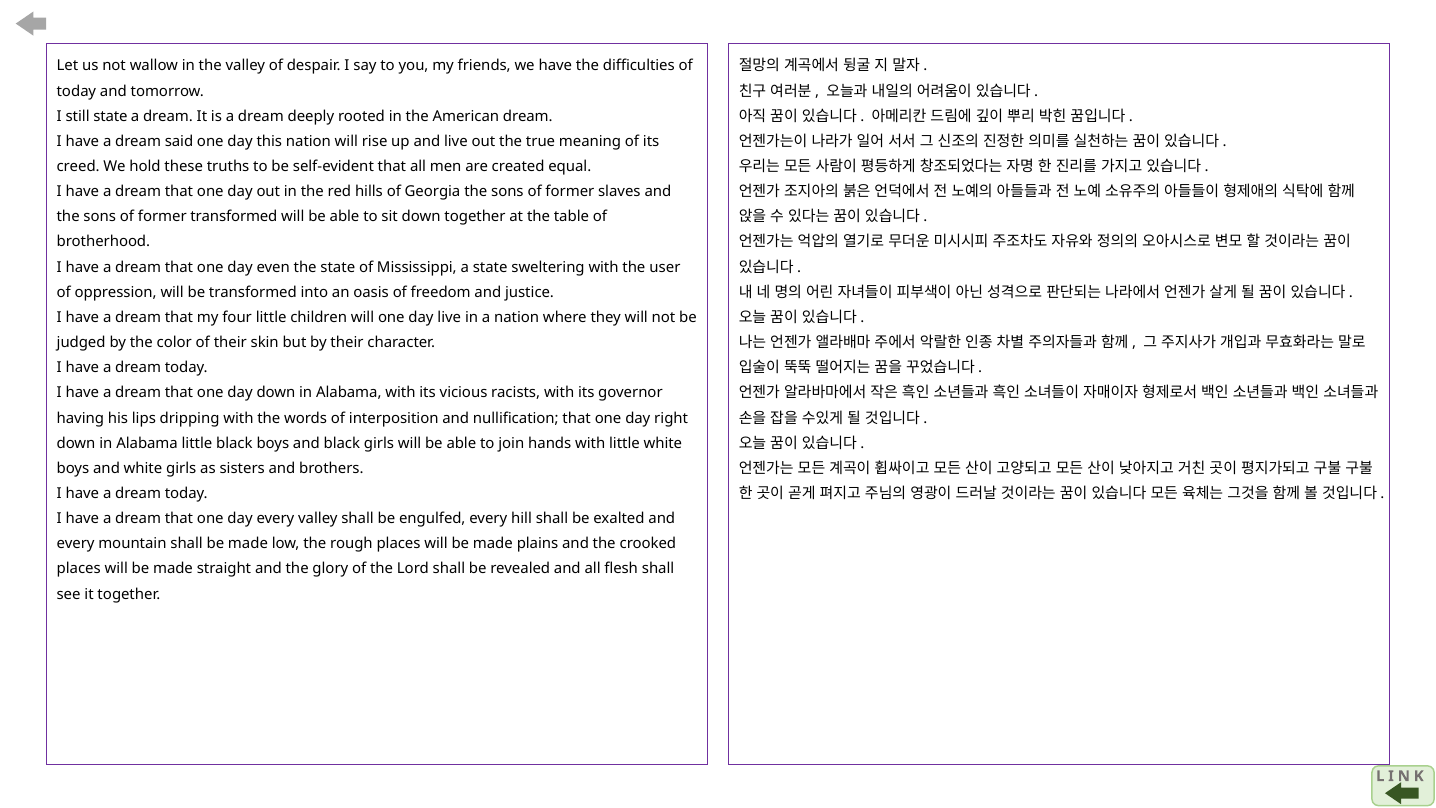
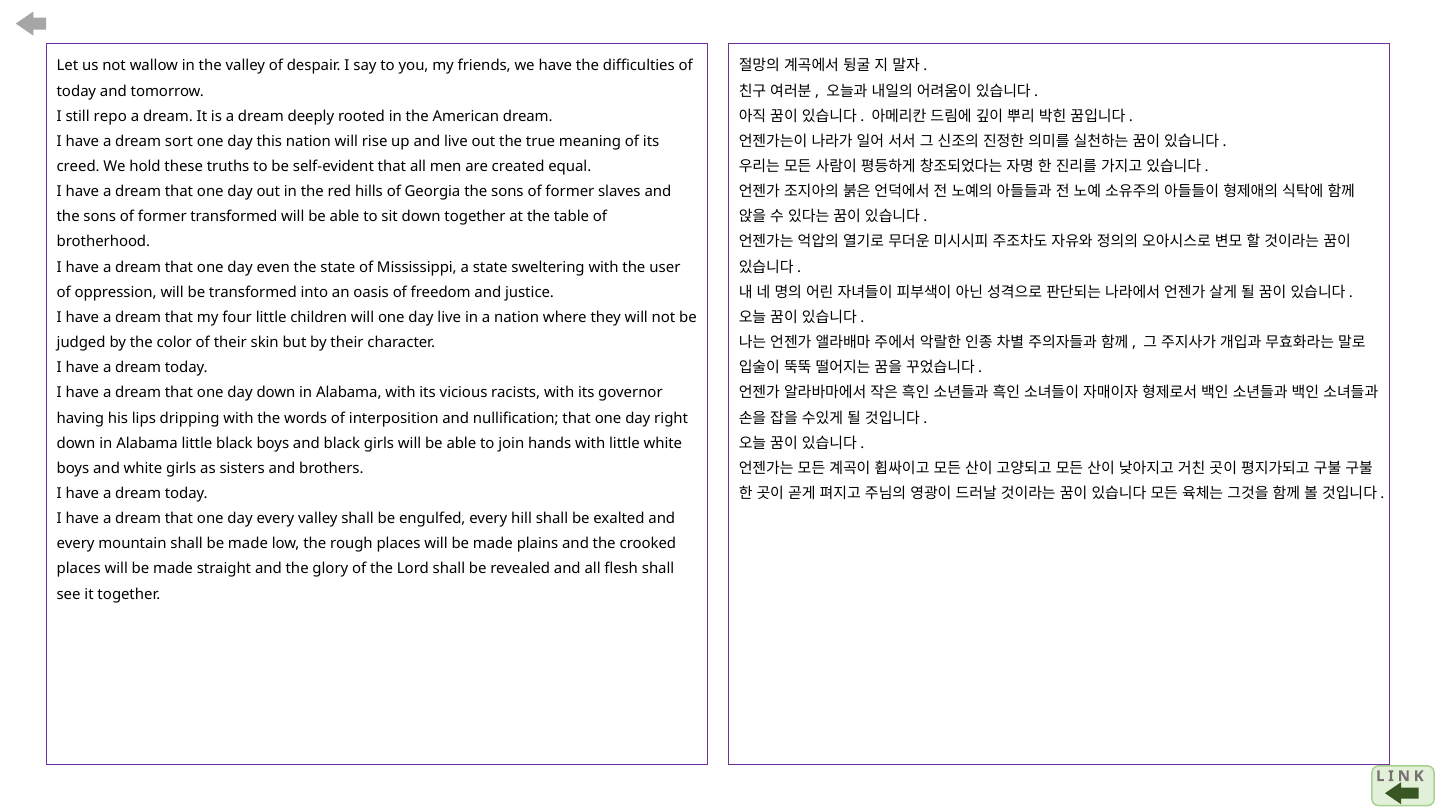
still state: state -> repo
said: said -> sort
